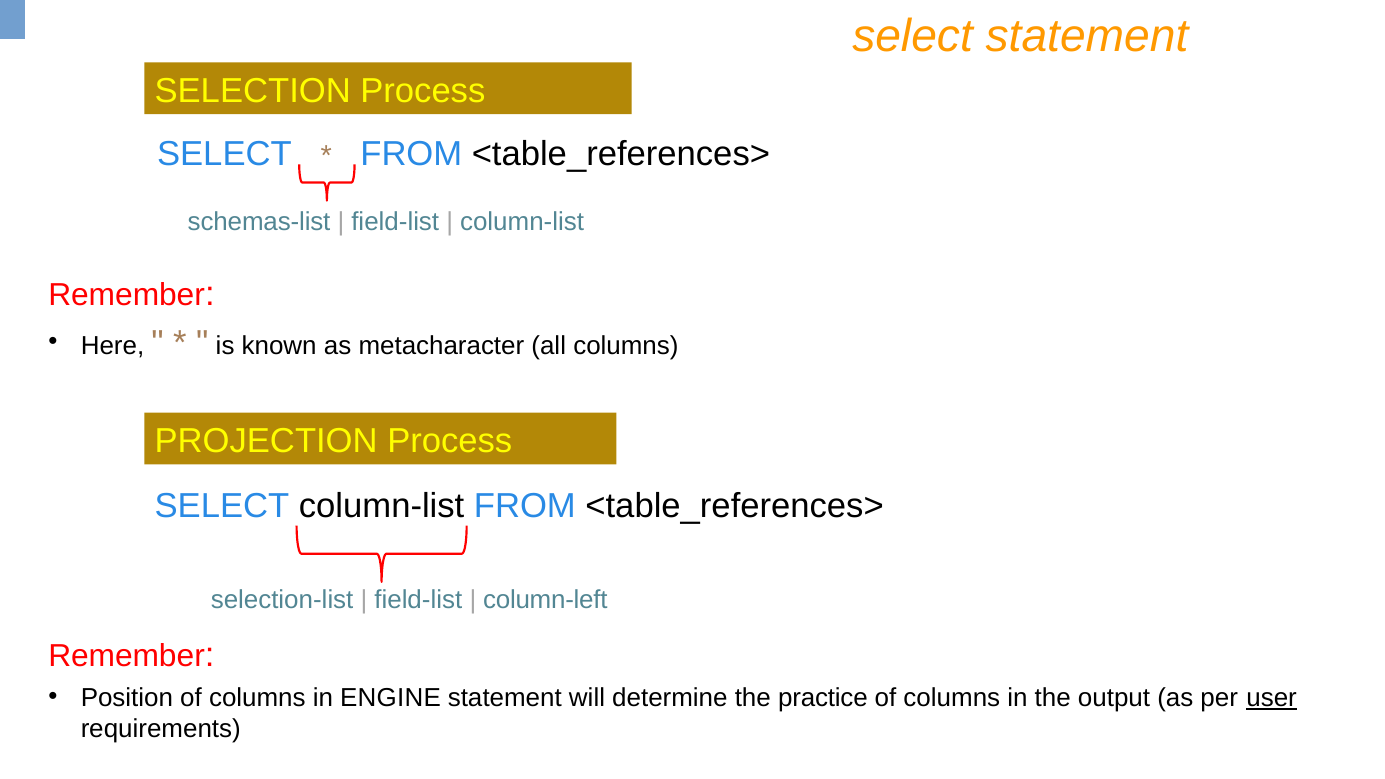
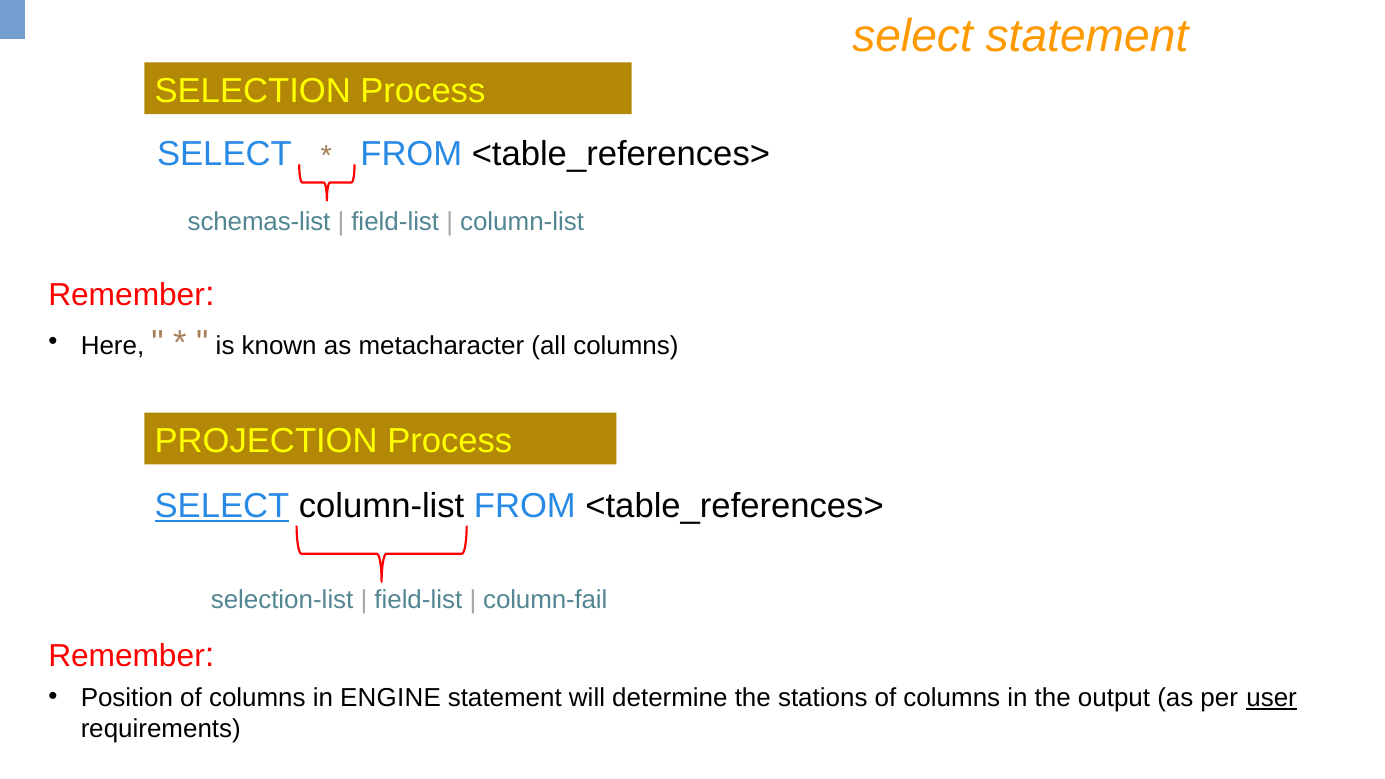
SELECT at (222, 506) underline: none -> present
column-left: column-left -> column-fail
practice: practice -> stations
